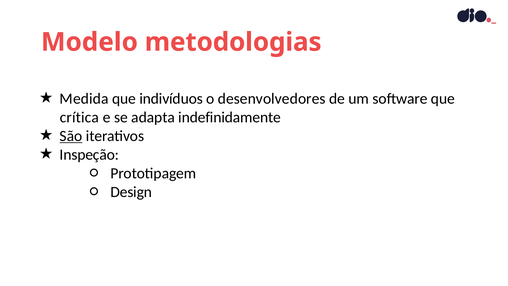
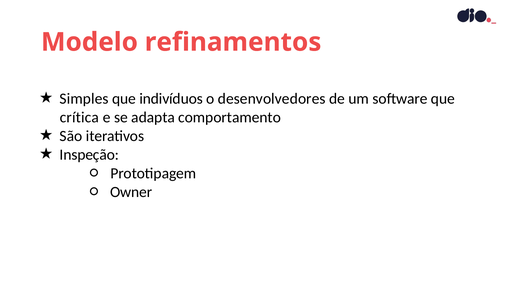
metodologias: metodologias -> refinamentos
Medida: Medida -> Simples
indefinidamente: indefinidamente -> comportamento
São underline: present -> none
Design: Design -> Owner
